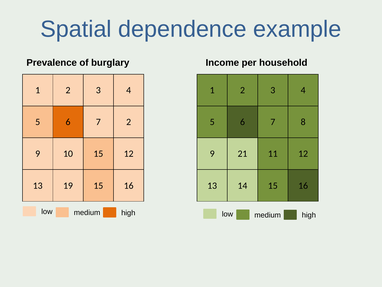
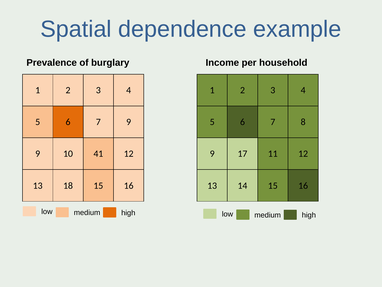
7 2: 2 -> 9
10 15: 15 -> 41
21: 21 -> 17
19: 19 -> 18
